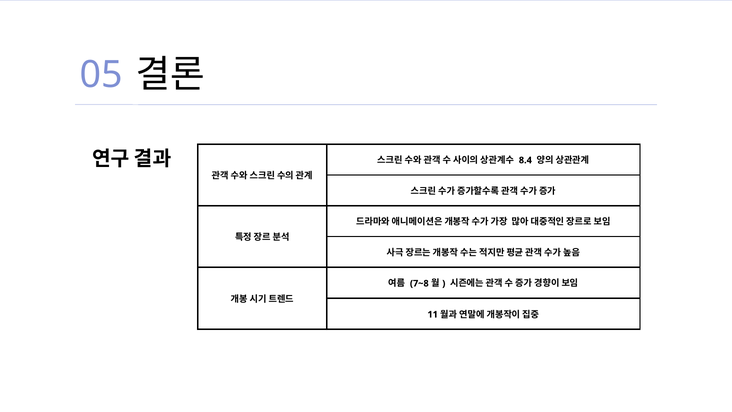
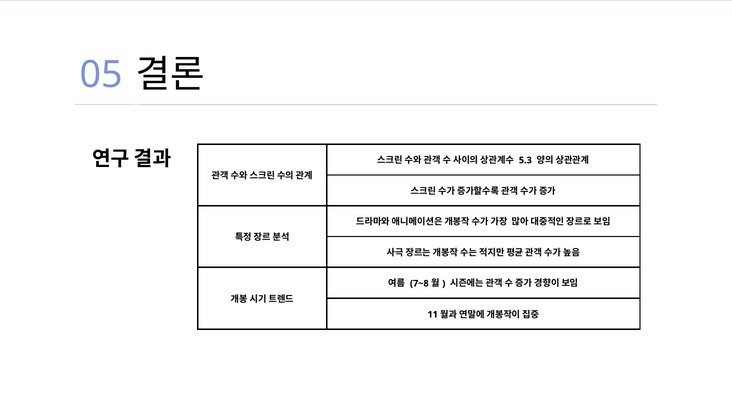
8.4: 8.4 -> 5.3
